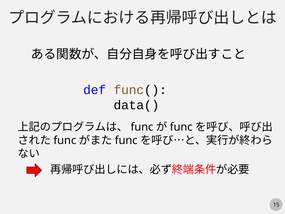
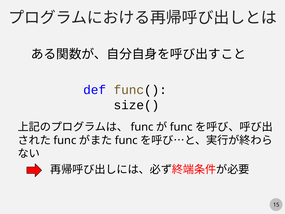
data(: data( -> size(
